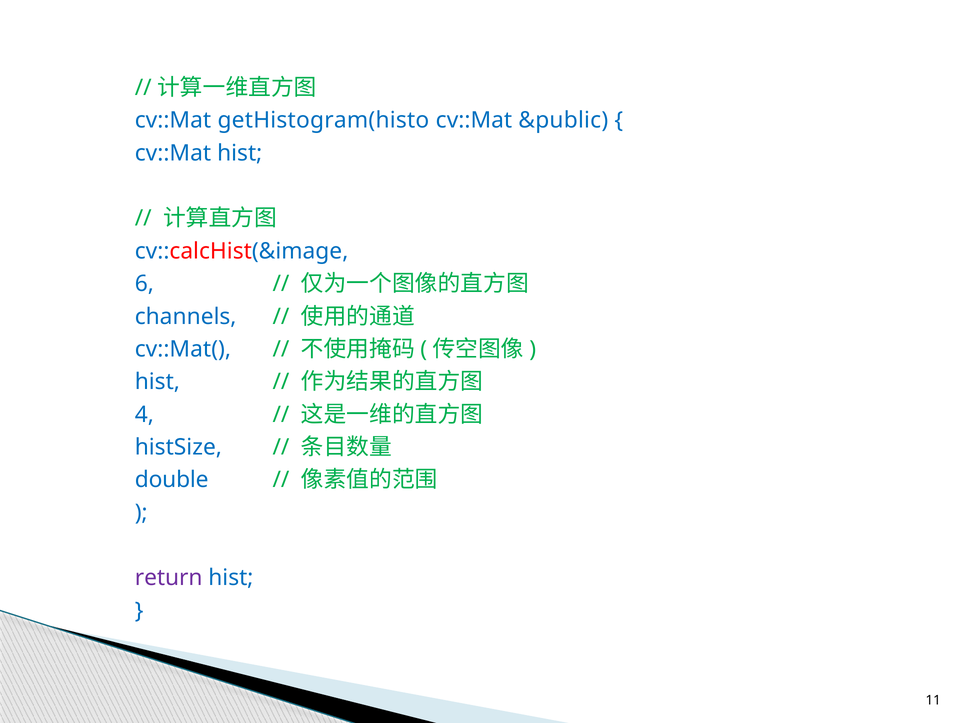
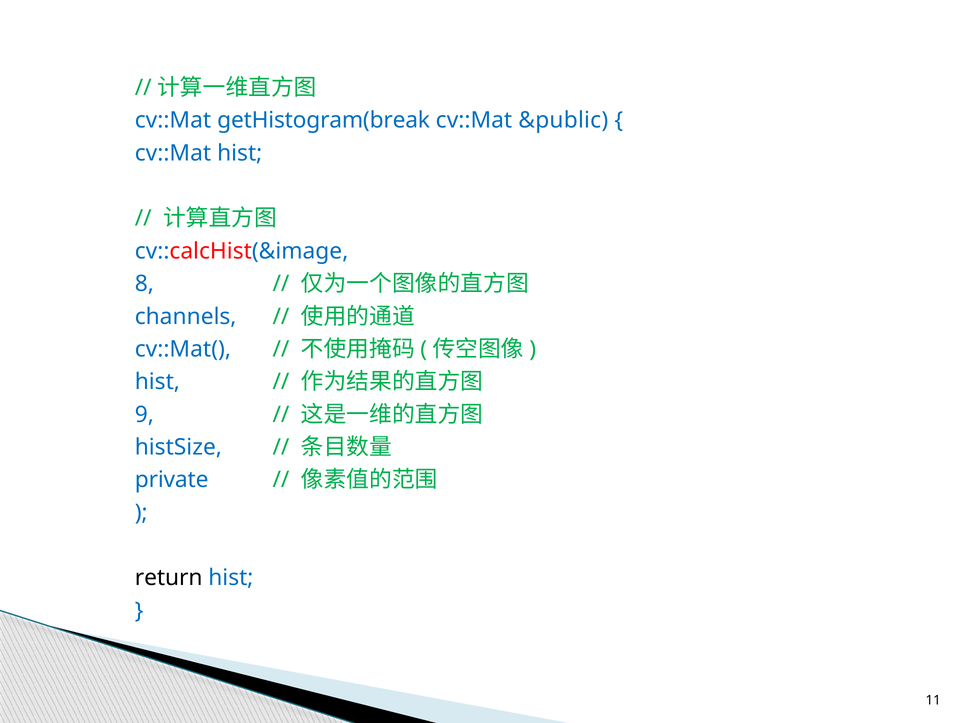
getHistogram(histo: getHistogram(histo -> getHistogram(break
6: 6 -> 8
4: 4 -> 9
double: double -> private
return colour: purple -> black
